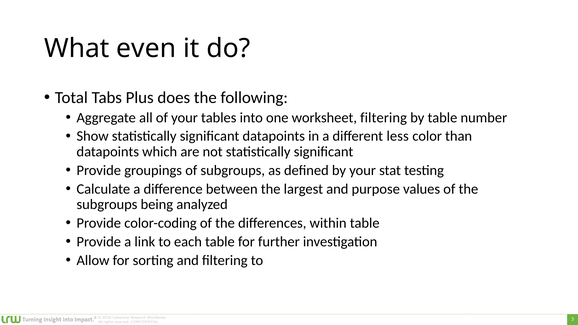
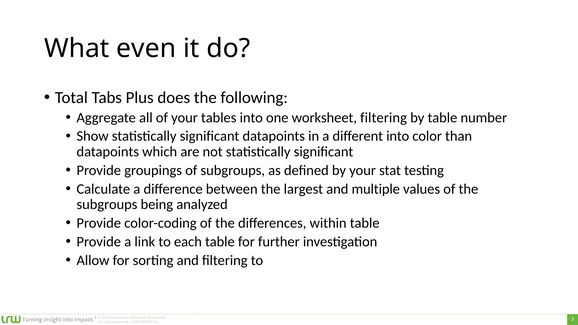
different less: less -> into
purpose: purpose -> multiple
